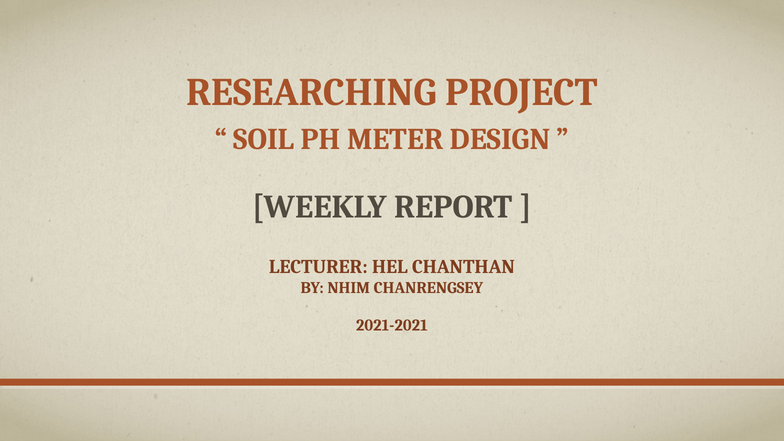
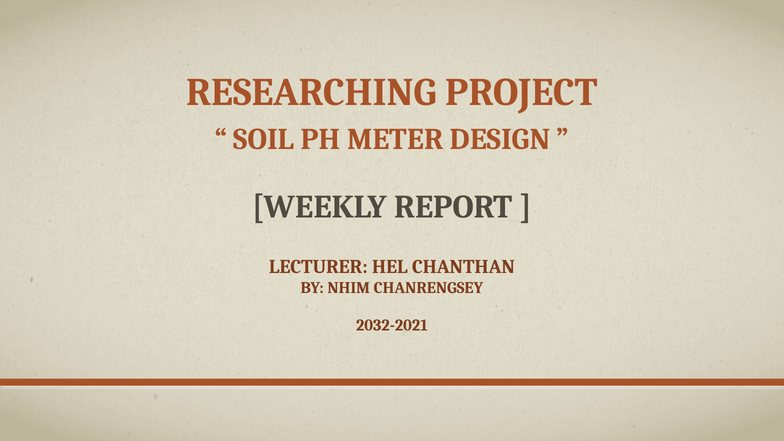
2021-2021: 2021-2021 -> 2032-2021
